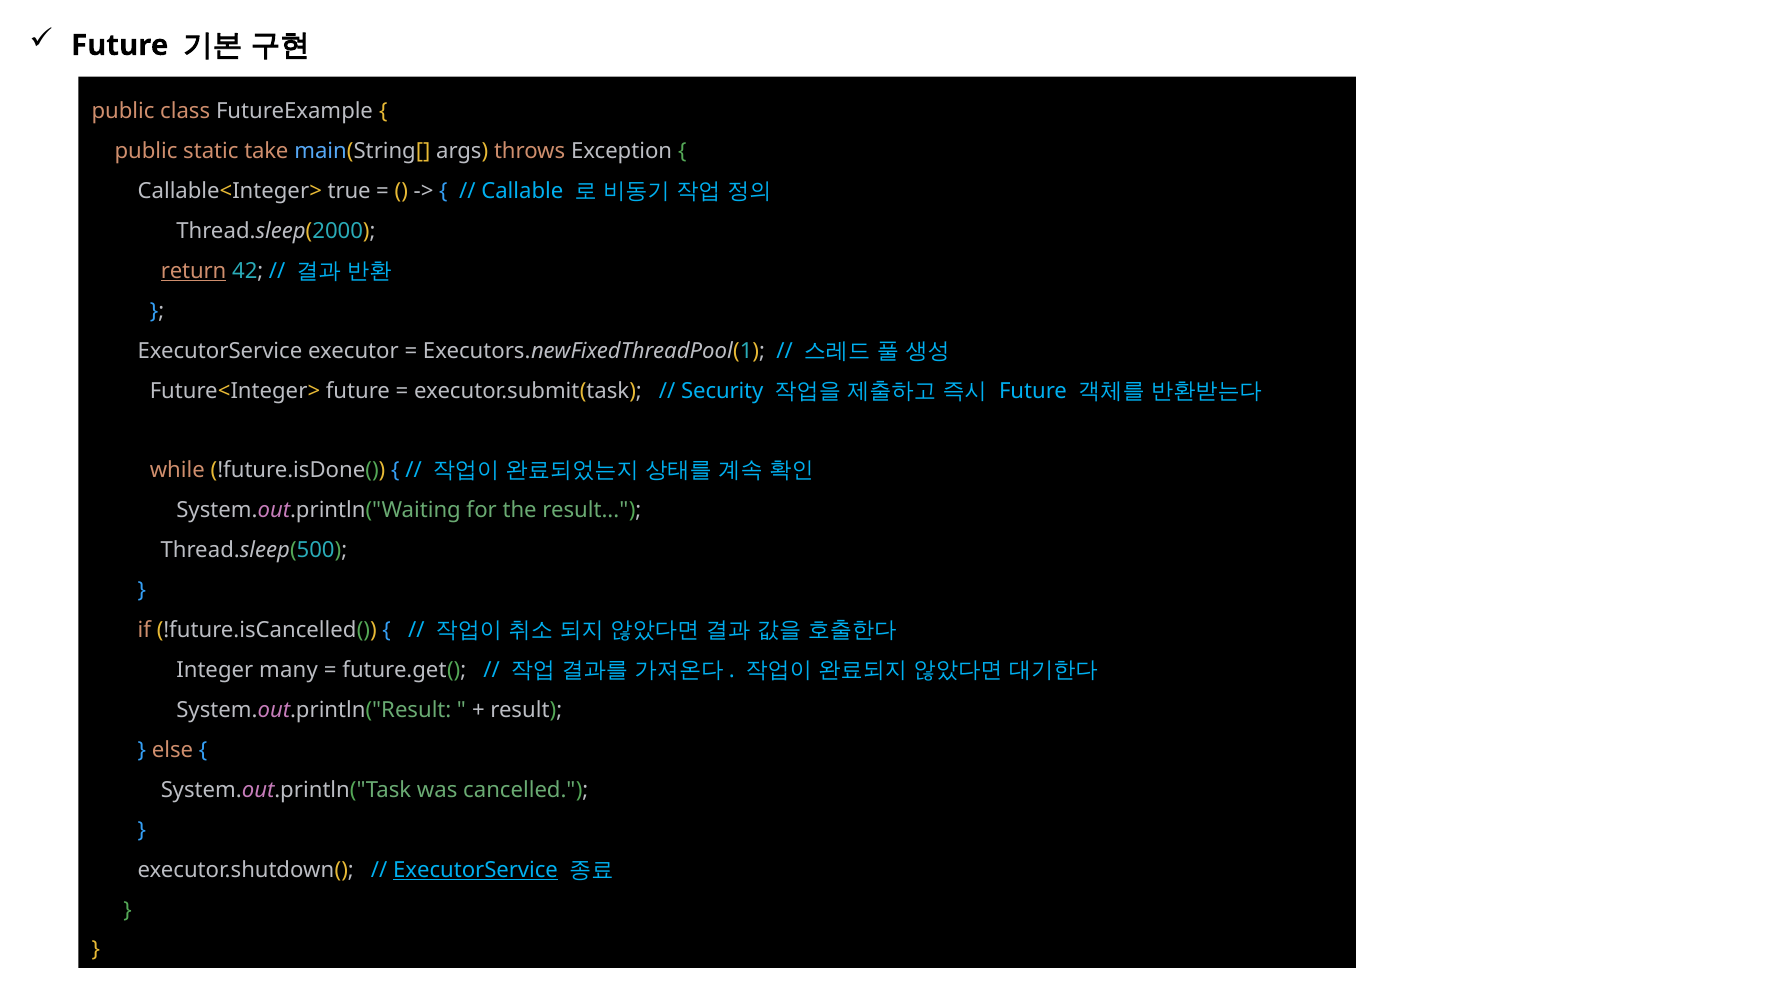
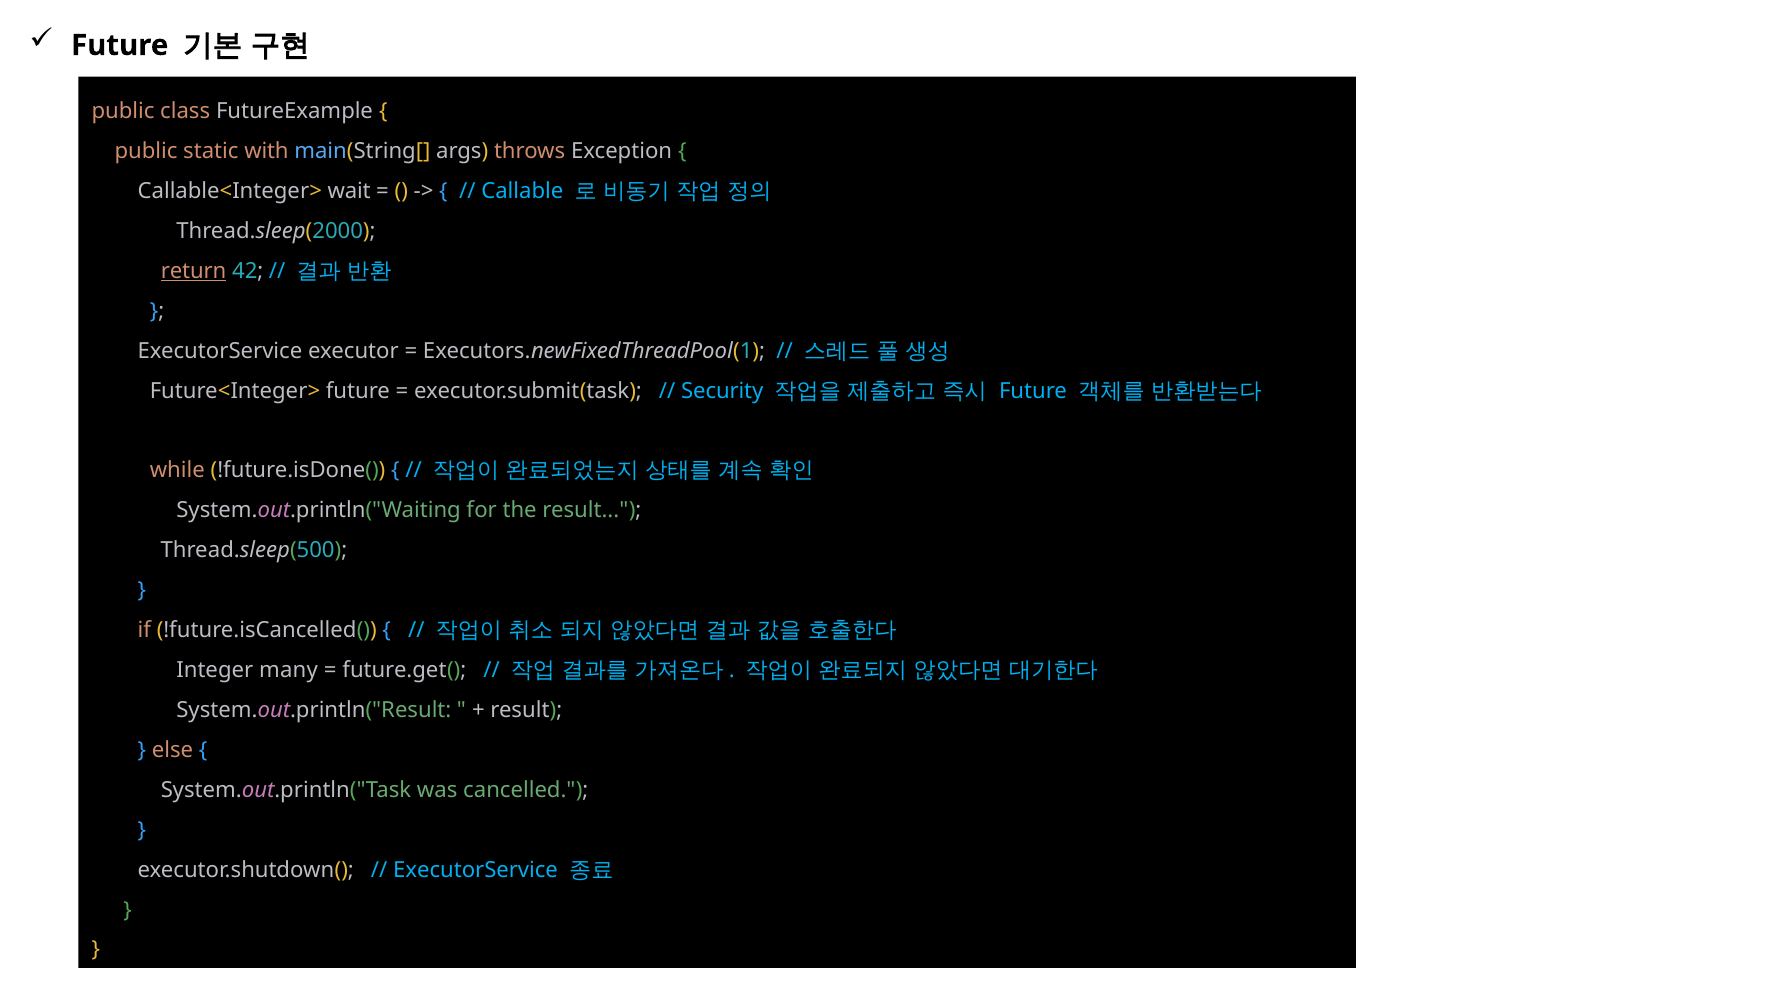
take: take -> with
true: true -> wait
ExecutorService at (476, 870) underline: present -> none
